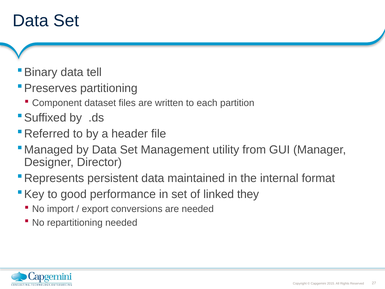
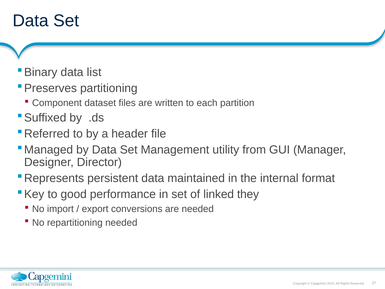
tell: tell -> list
